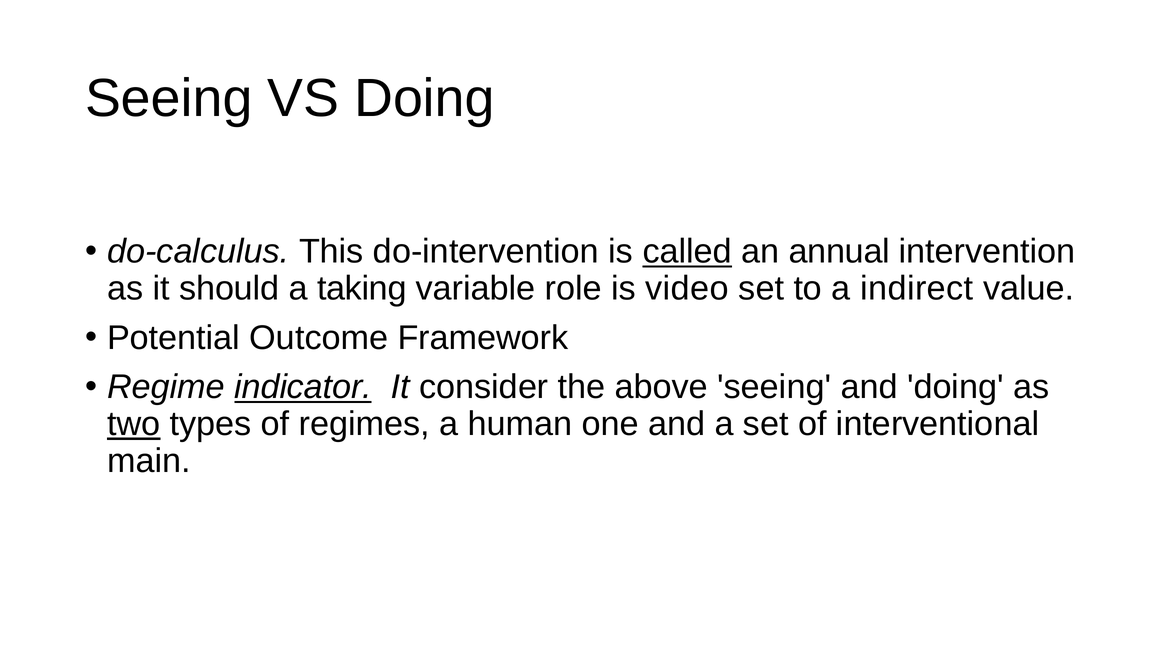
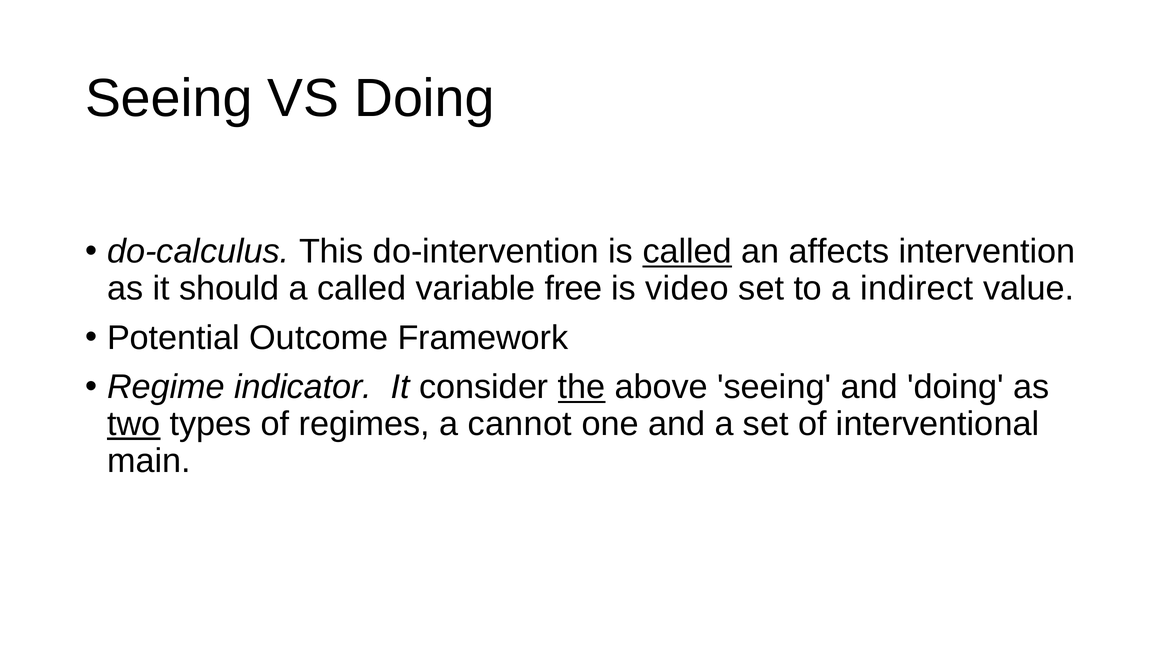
annual: annual -> affects
a taking: taking -> called
role: role -> free
indicator underline: present -> none
the underline: none -> present
human: human -> cannot
